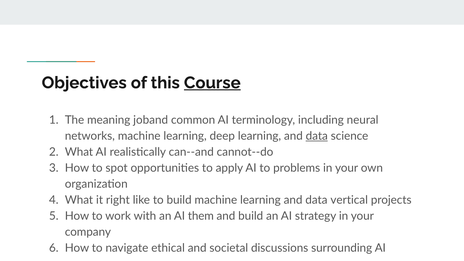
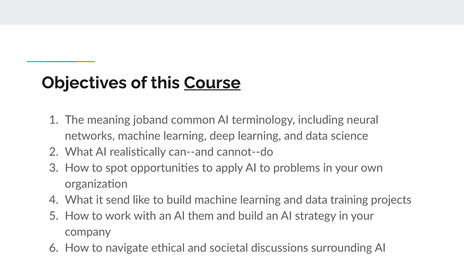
data at (317, 136) underline: present -> none
right: right -> send
vertical: vertical -> training
